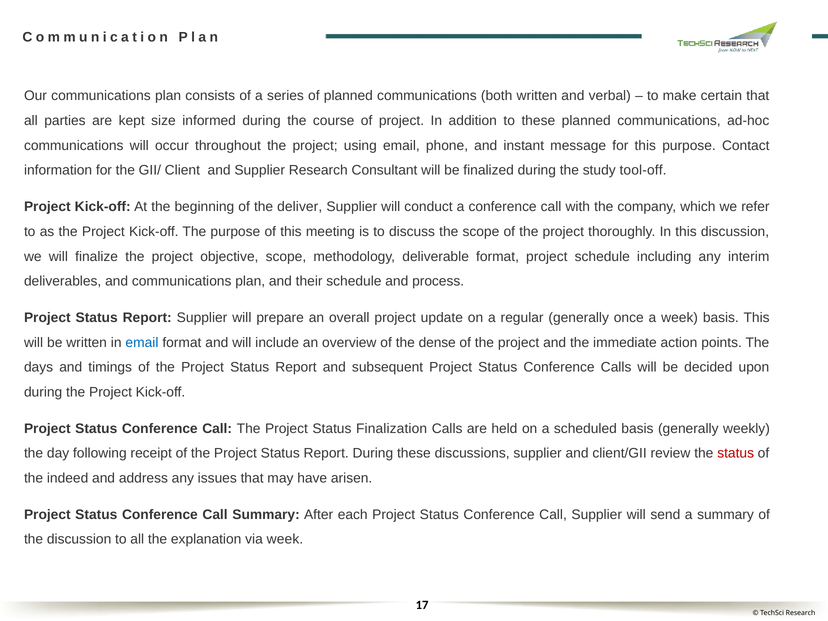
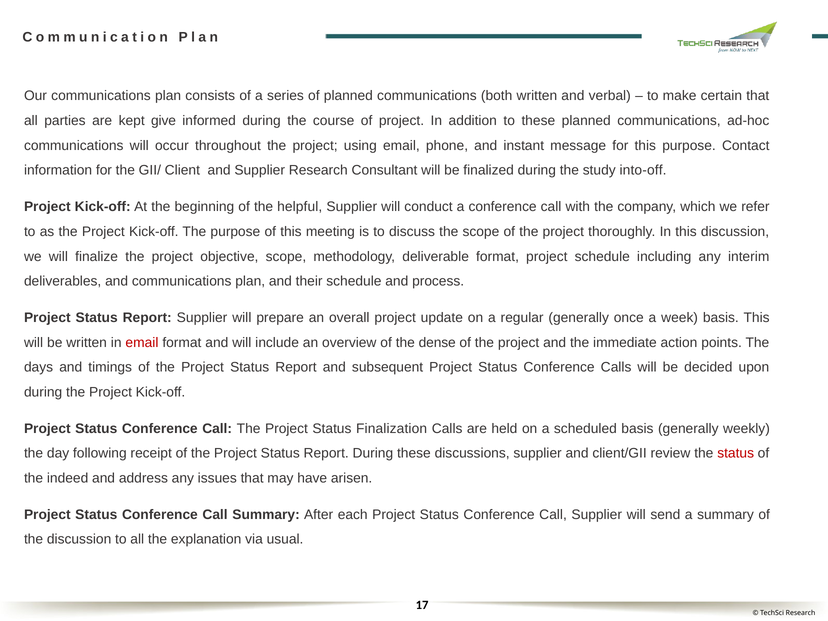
size: size -> give
tool-off: tool-off -> into-off
deliver: deliver -> helpful
email at (142, 342) colour: blue -> red
via week: week -> usual
